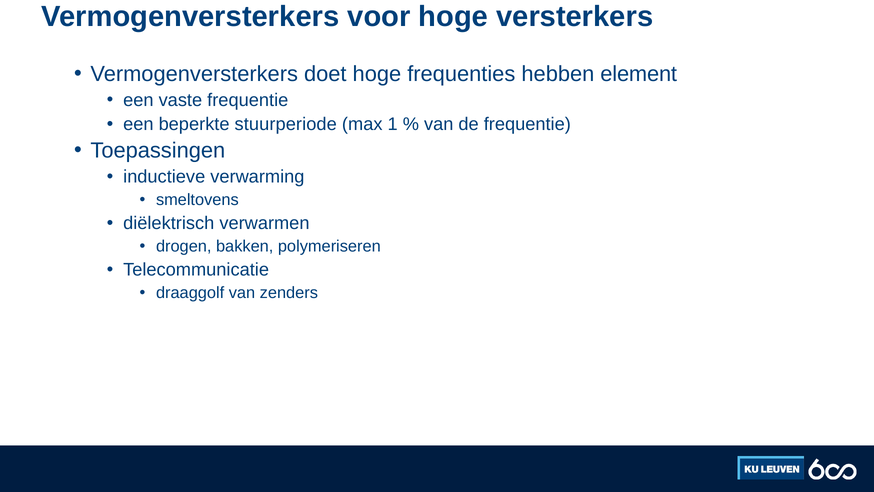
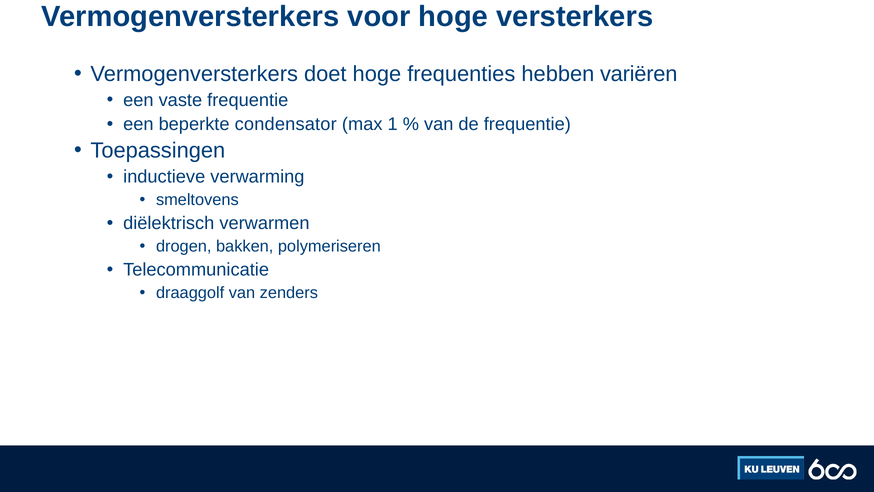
element: element -> variëren
stuurperiode: stuurperiode -> condensator
